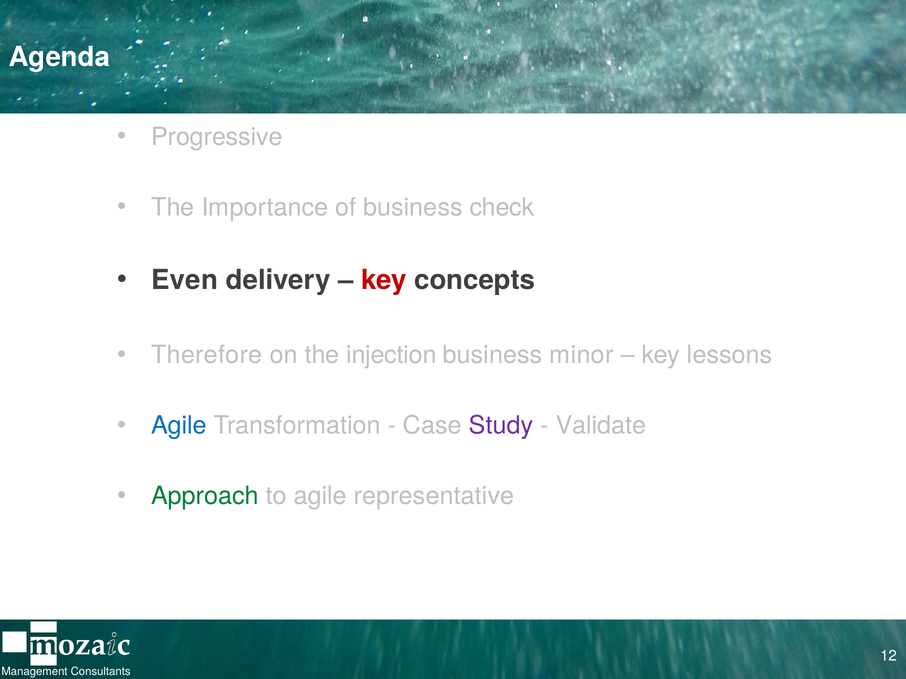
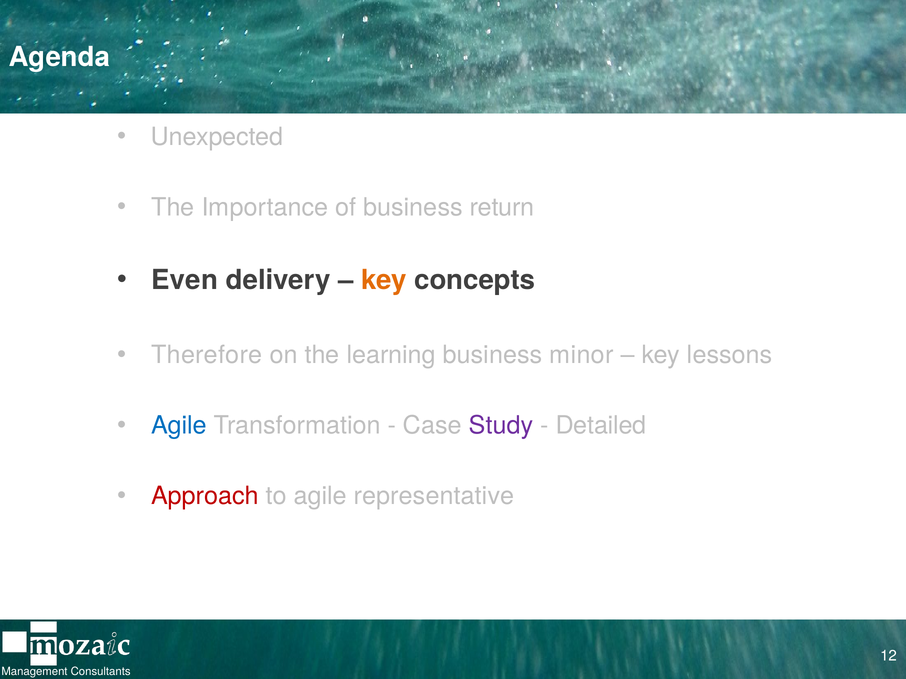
Progressive: Progressive -> Unexpected
check: check -> return
key at (384, 280) colour: red -> orange
injection: injection -> learning
Validate: Validate -> Detailed
Approach colour: green -> red
